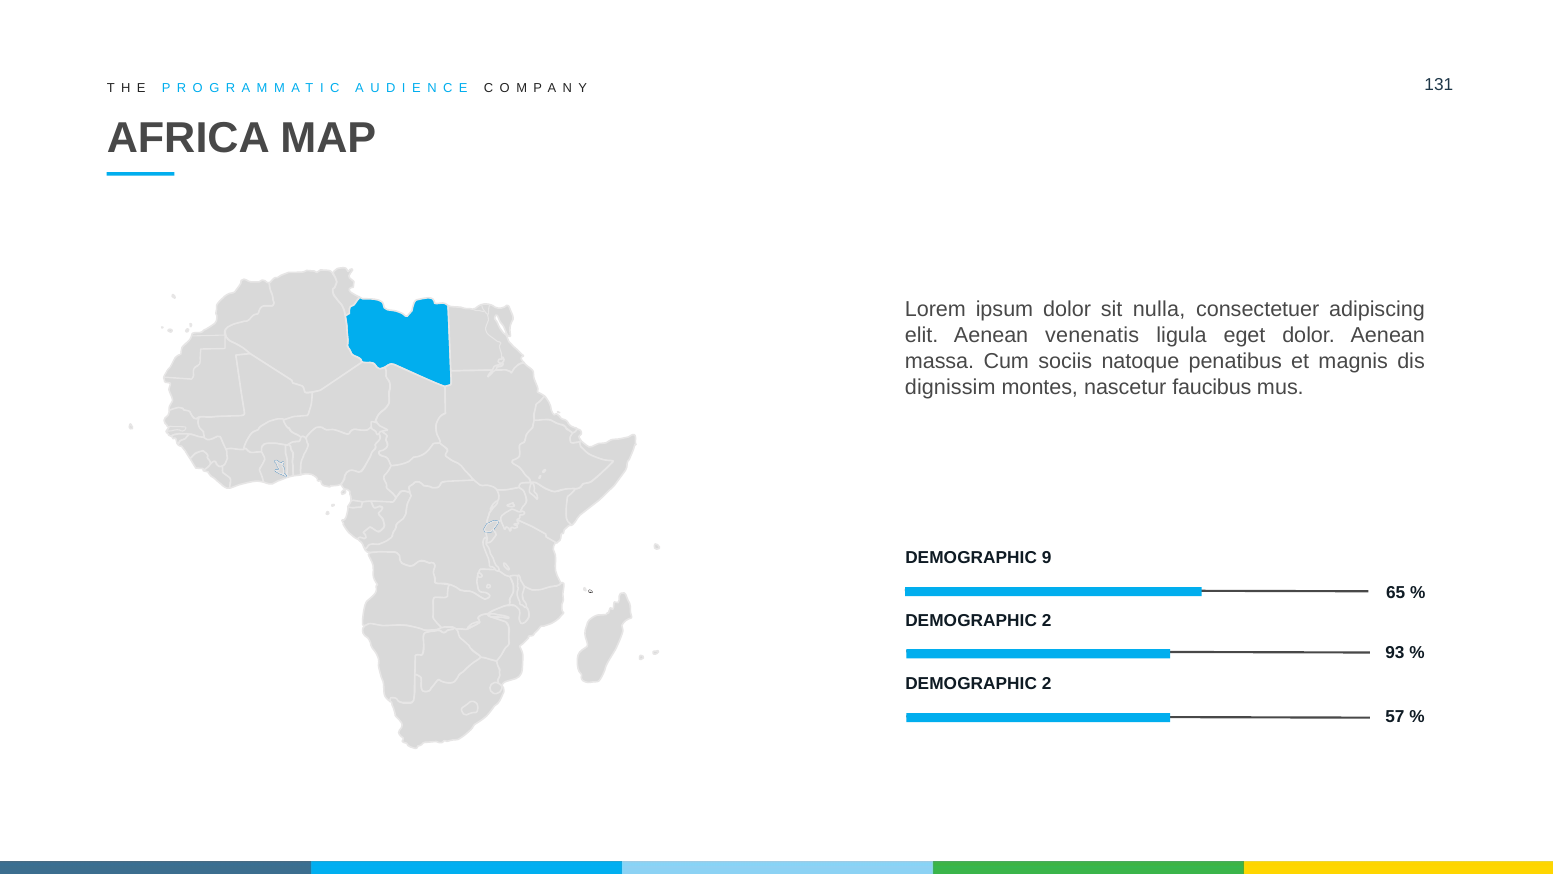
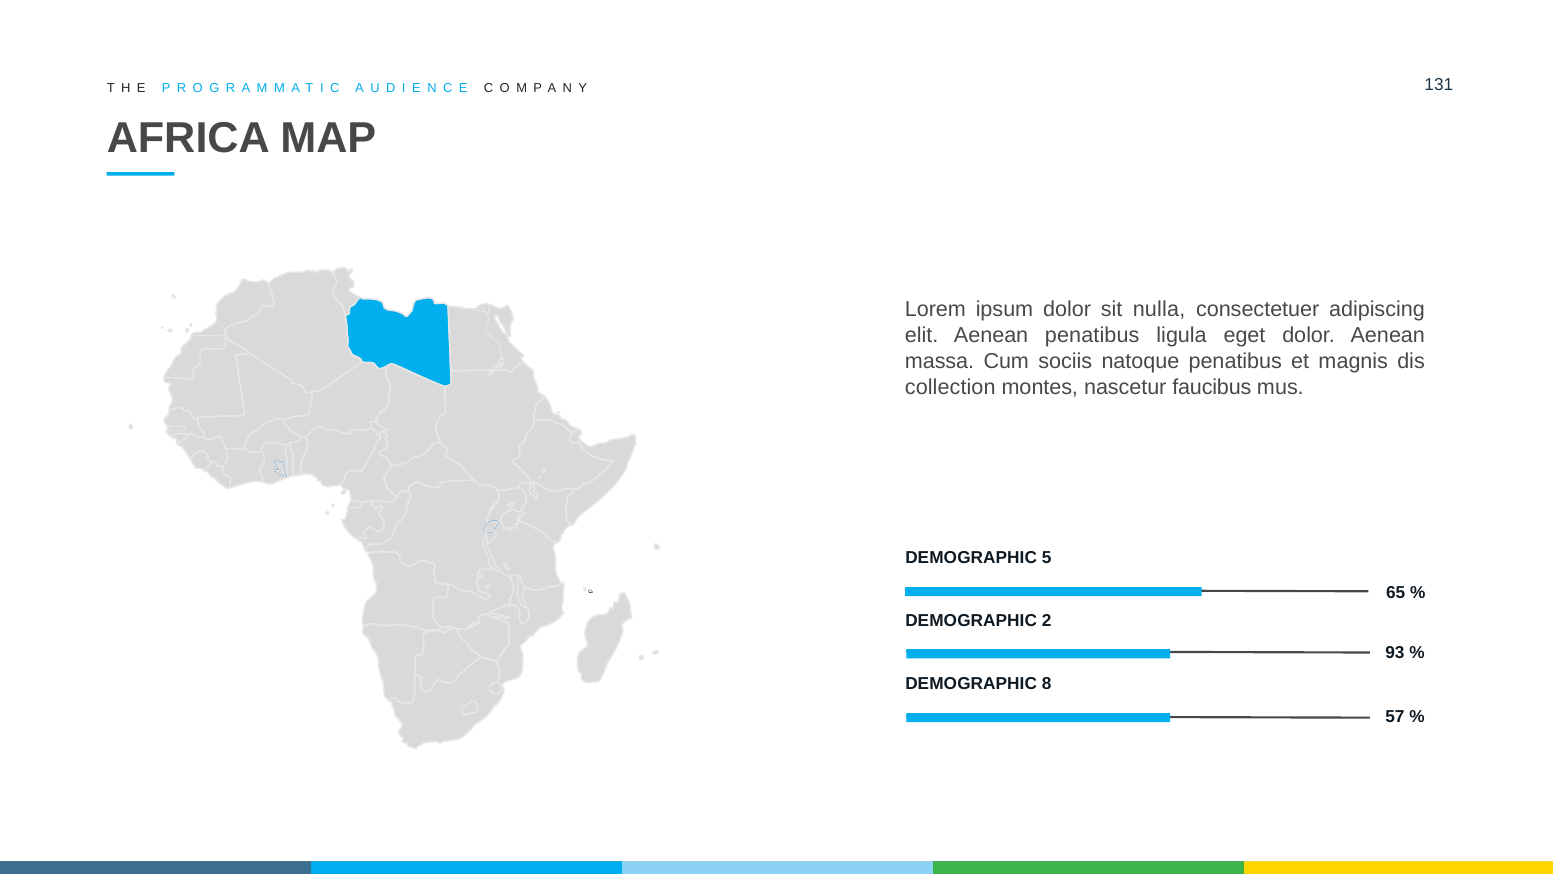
Aenean venenatis: venenatis -> penatibus
dignissim: dignissim -> collection
9: 9 -> 5
2 at (1047, 684): 2 -> 8
